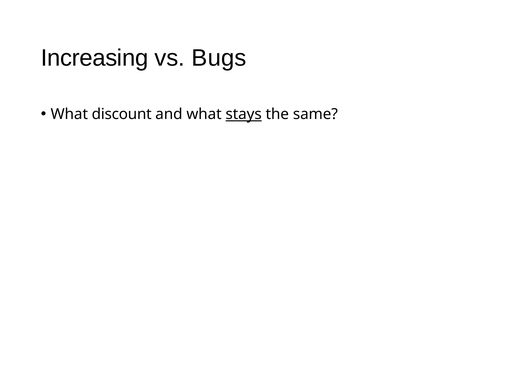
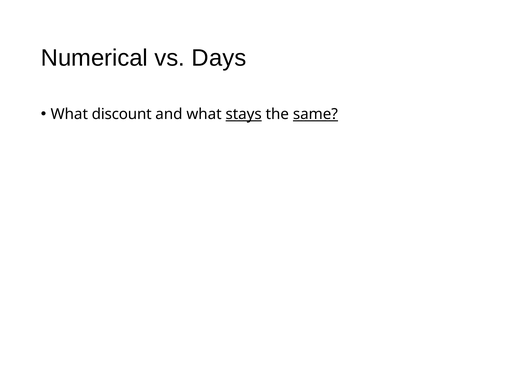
Increasing: Increasing -> Numerical
Bugs: Bugs -> Days
same underline: none -> present
